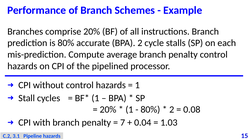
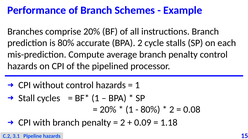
7 at (123, 123): 7 -> 2
0.04: 0.04 -> 0.09
1.03: 1.03 -> 1.18
